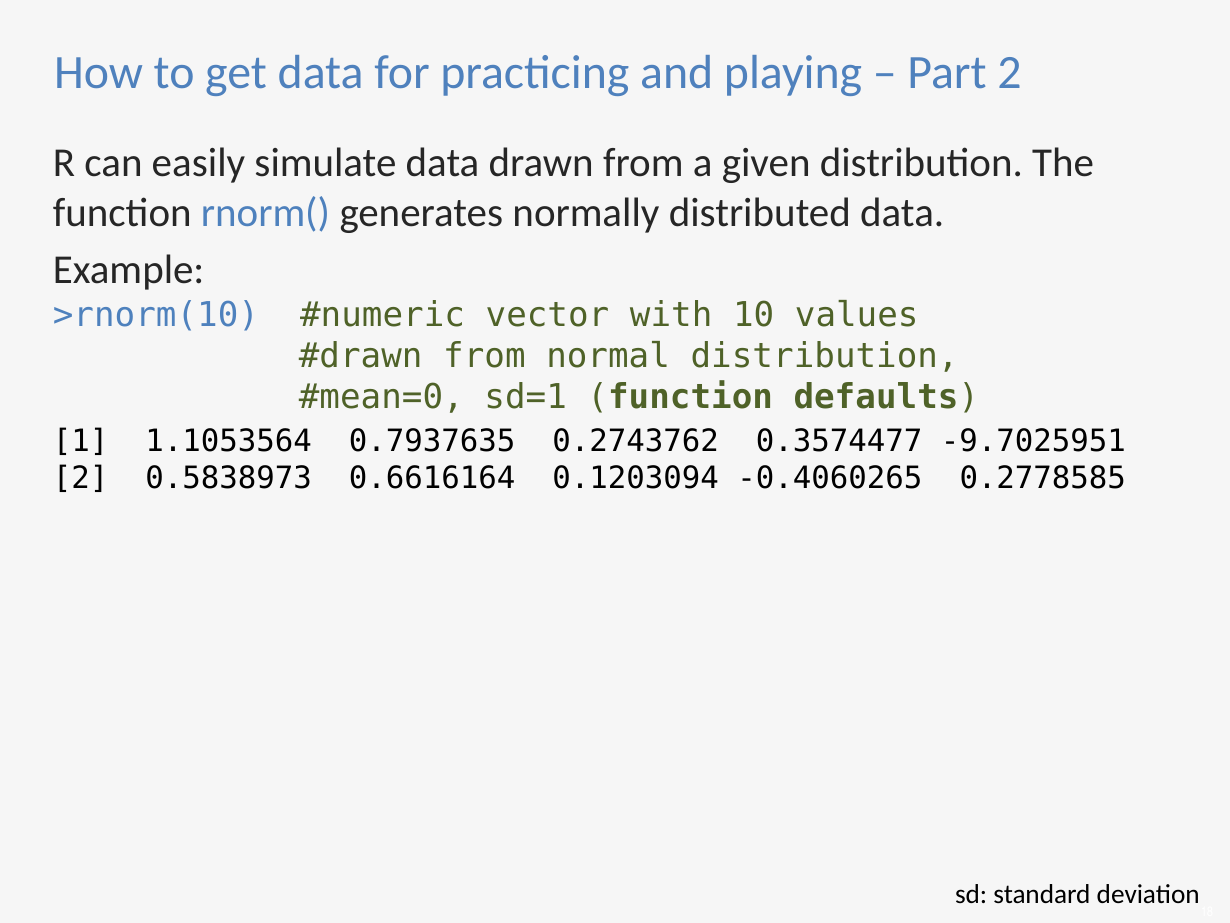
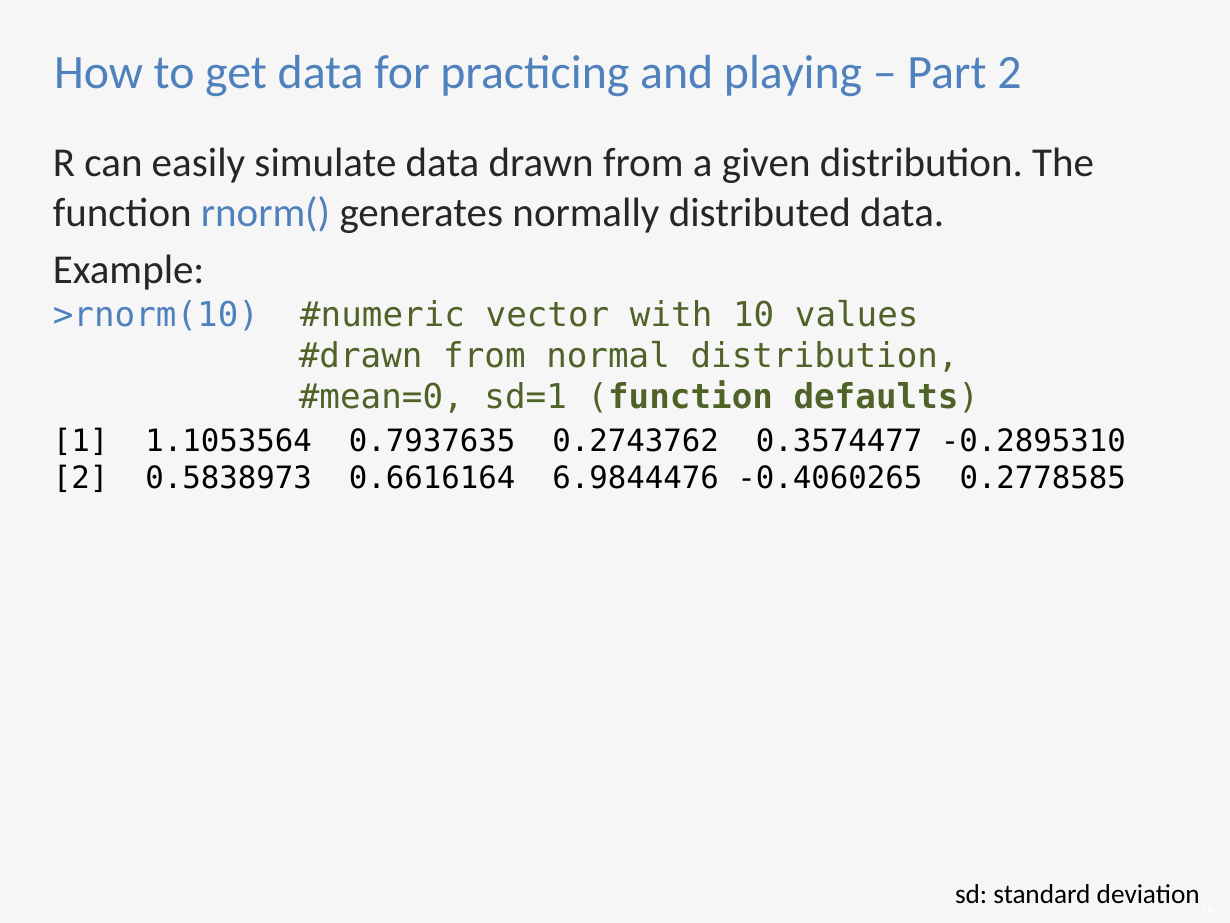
-9.7025951: -9.7025951 -> -0.2895310
0.1203094: 0.1203094 -> 6.9844476
